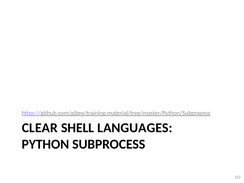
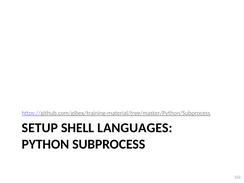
CLEAR: CLEAR -> SETUP
